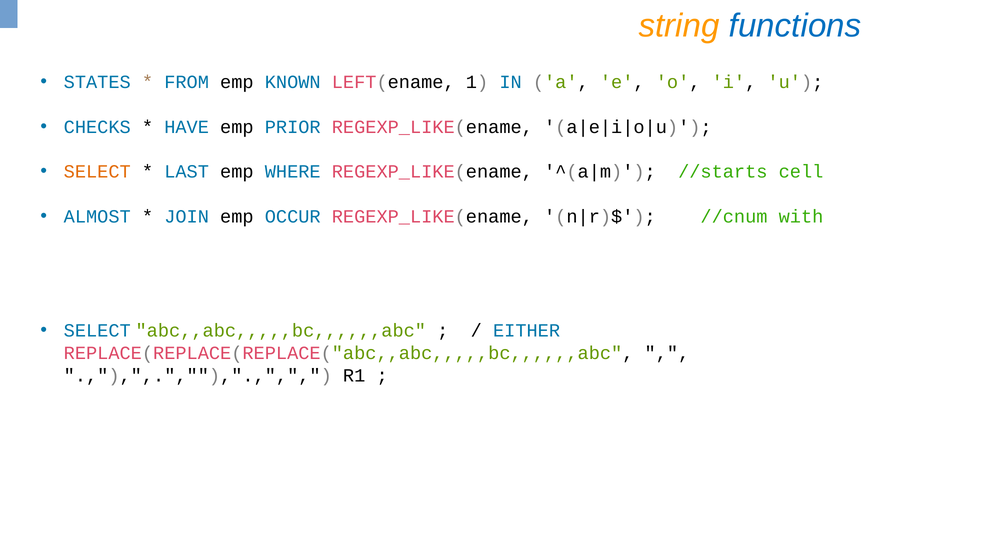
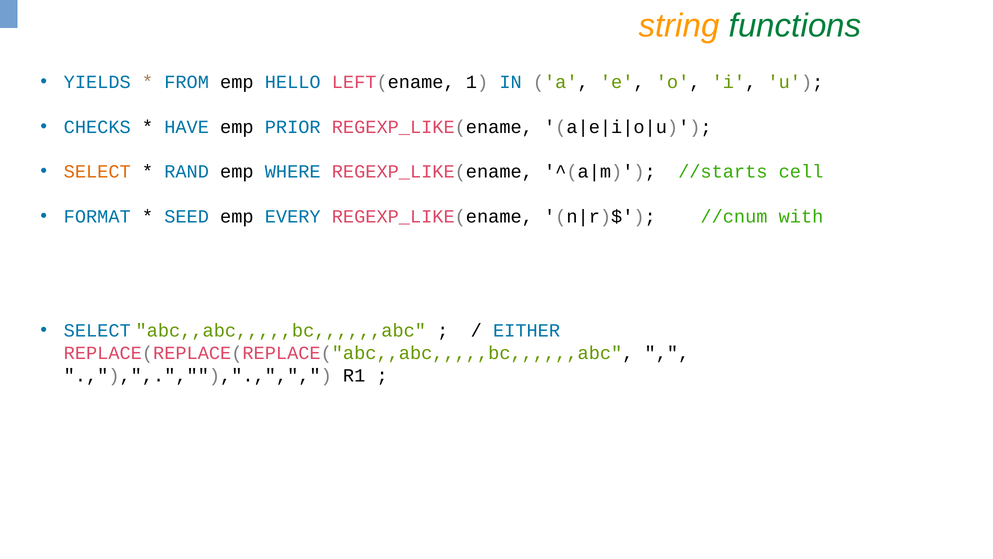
functions colour: blue -> green
STATES: STATES -> YIELDS
KNOWN: KNOWN -> HELLO
LAST: LAST -> RAND
ALMOST: ALMOST -> FORMAT
JOIN: JOIN -> SEED
OCCUR: OCCUR -> EVERY
